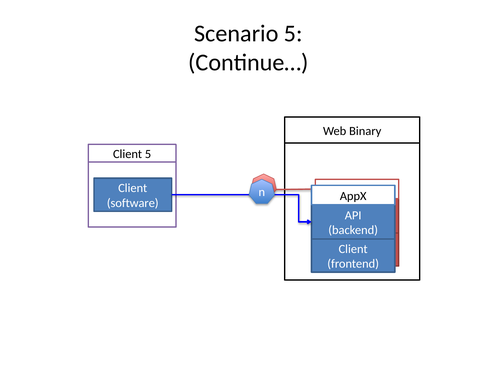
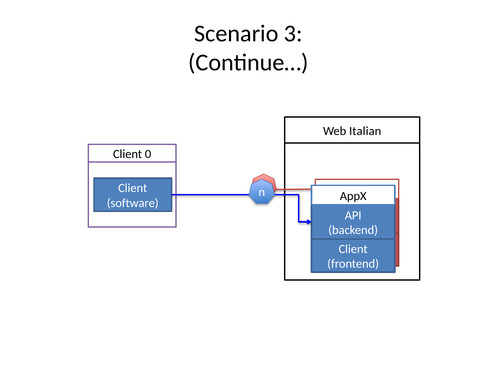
Scenario 5: 5 -> 3
Binary: Binary -> Italian
Client 5: 5 -> 0
